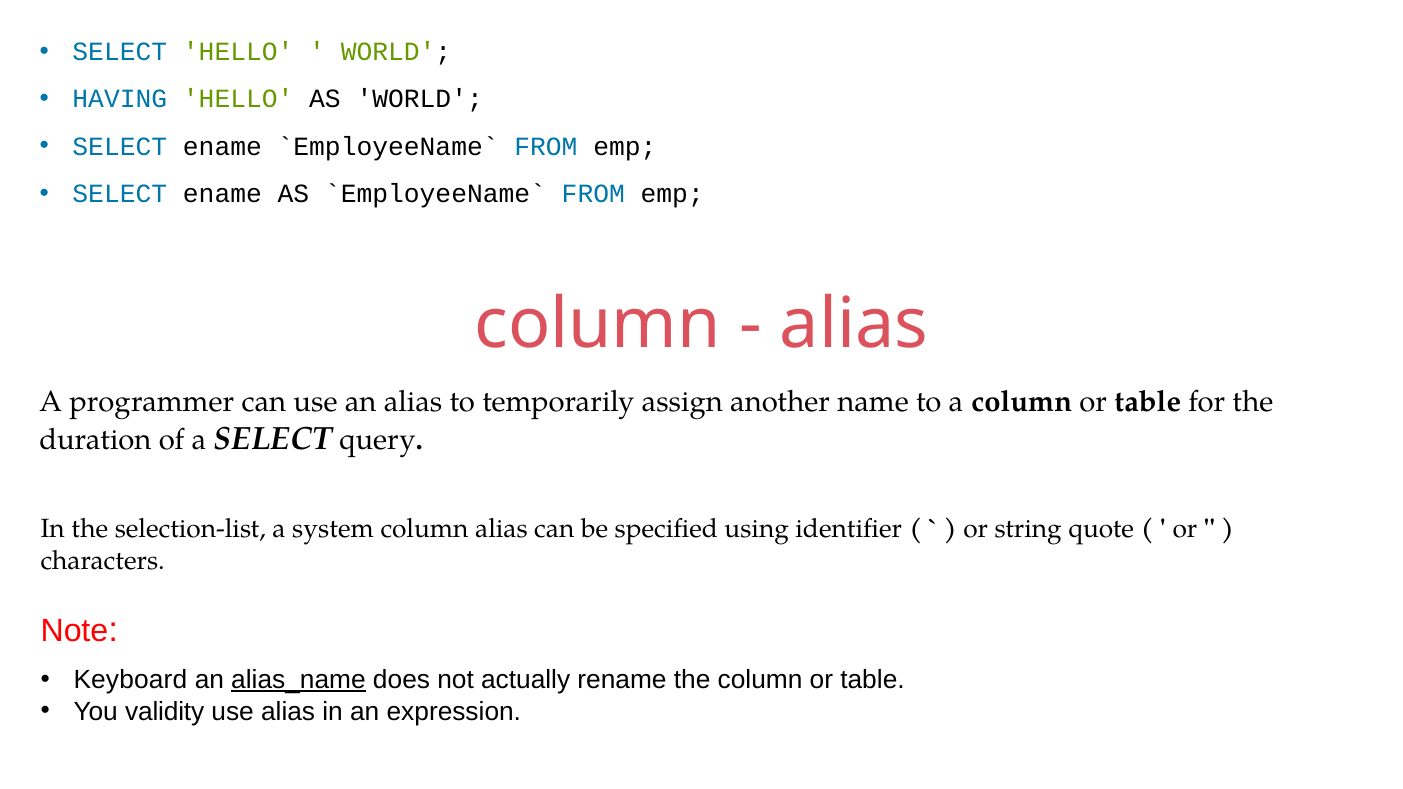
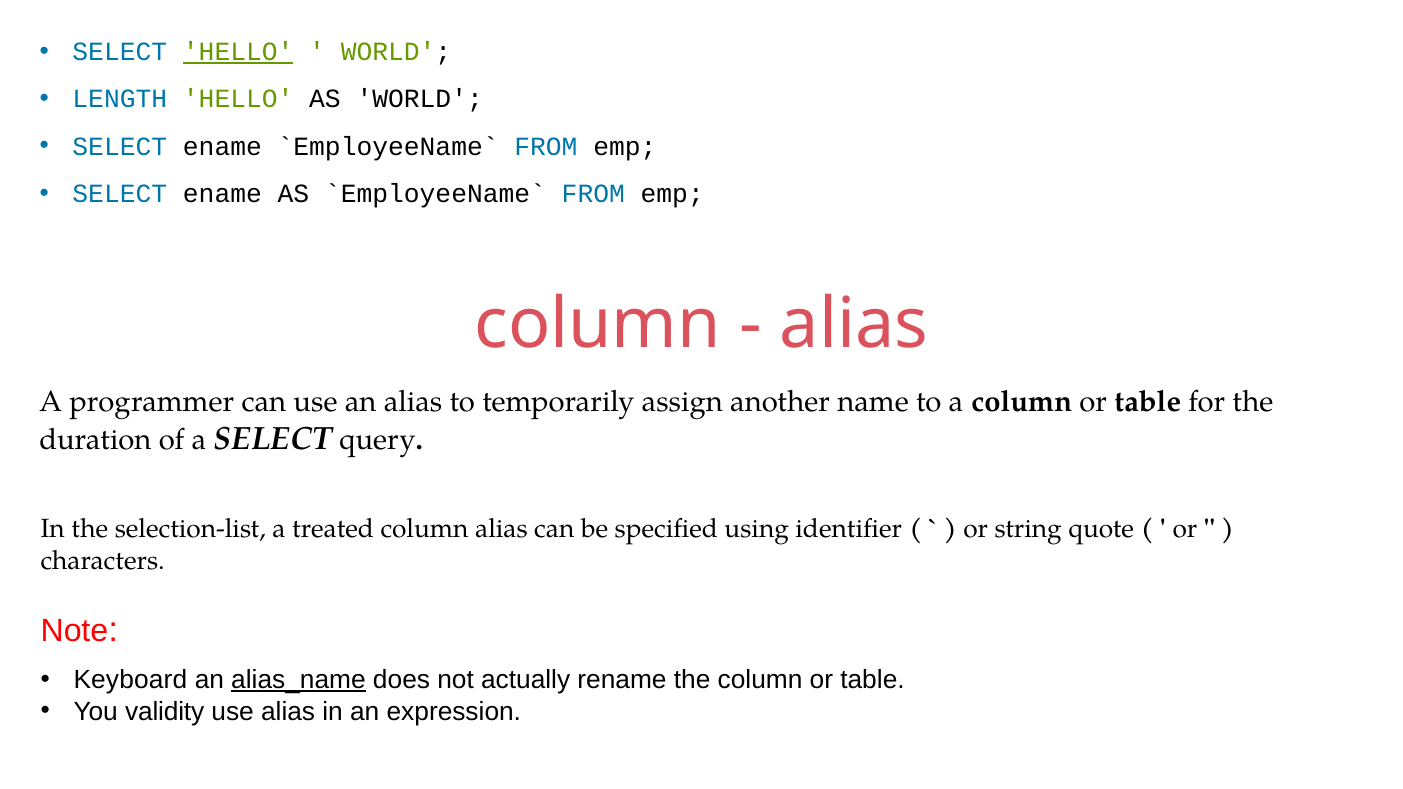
HELLO at (238, 52) underline: none -> present
HAVING: HAVING -> LENGTH
system: system -> treated
